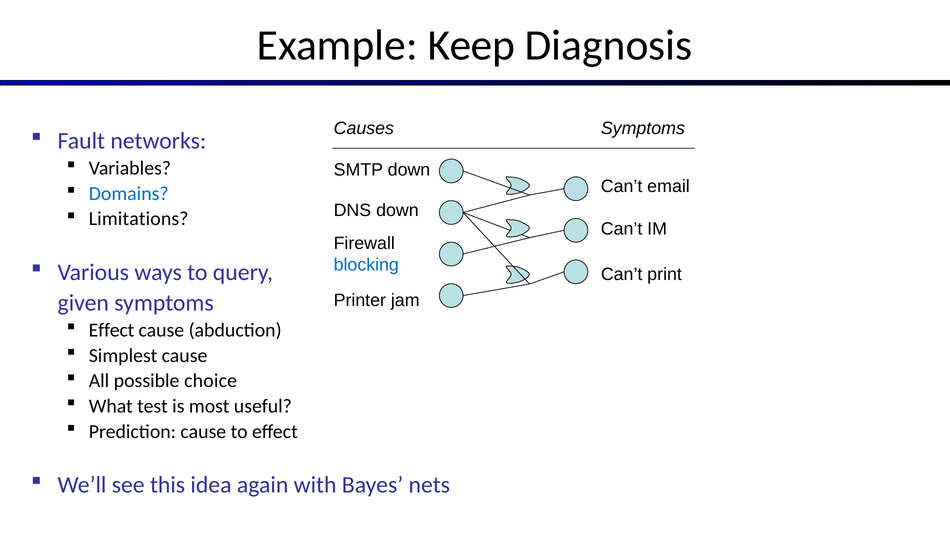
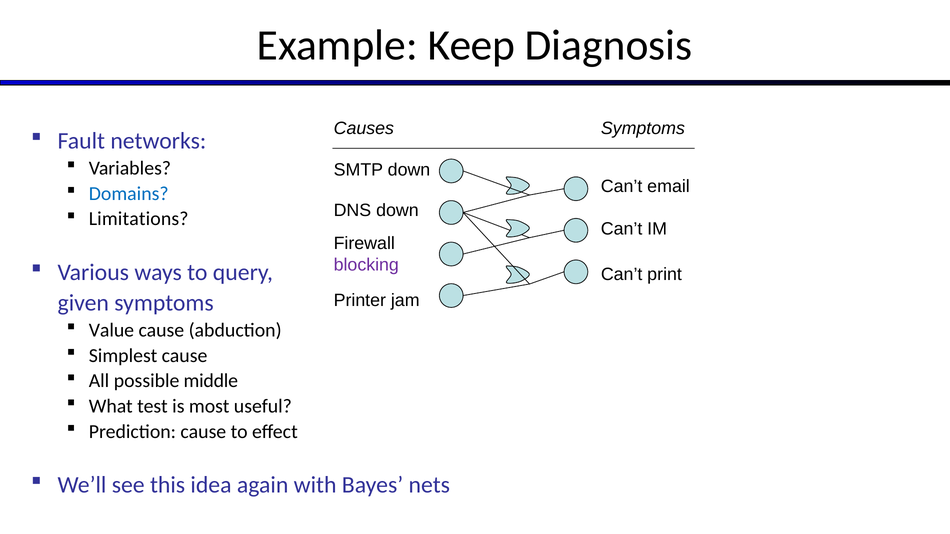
blocking colour: blue -> purple
Effect at (111, 330): Effect -> Value
choice: choice -> middle
